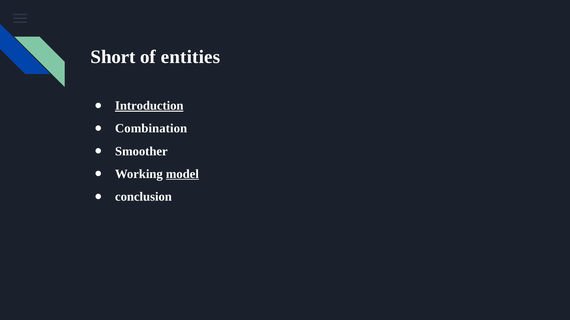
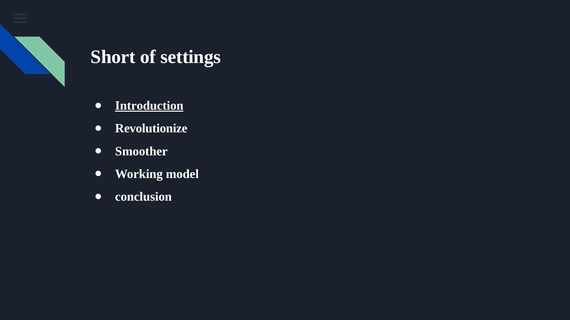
entities: entities -> settings
Combination: Combination -> Revolutionize
model underline: present -> none
